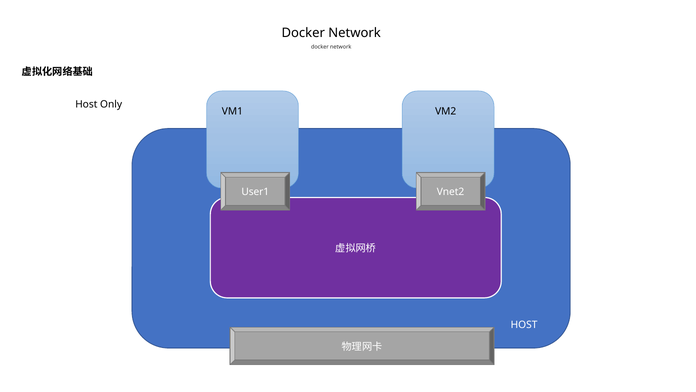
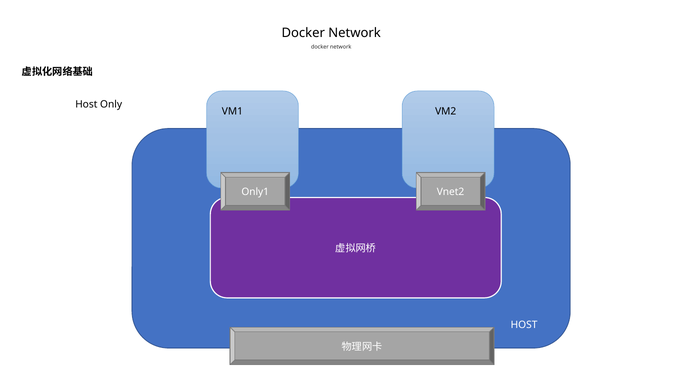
User1: User1 -> Only1
